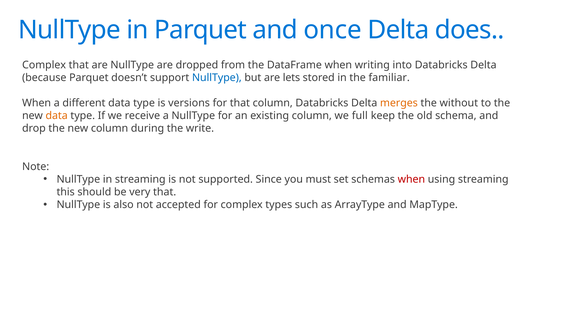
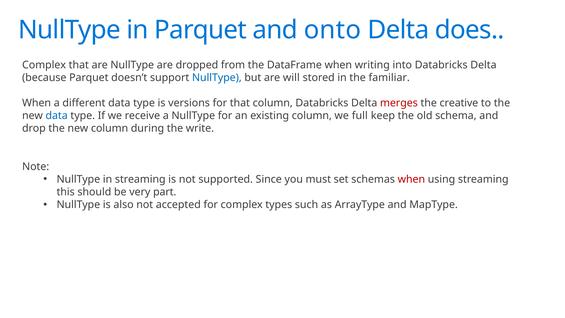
once: once -> onto
lets: lets -> will
merges colour: orange -> red
without: without -> creative
data at (57, 116) colour: orange -> blue
very that: that -> part
